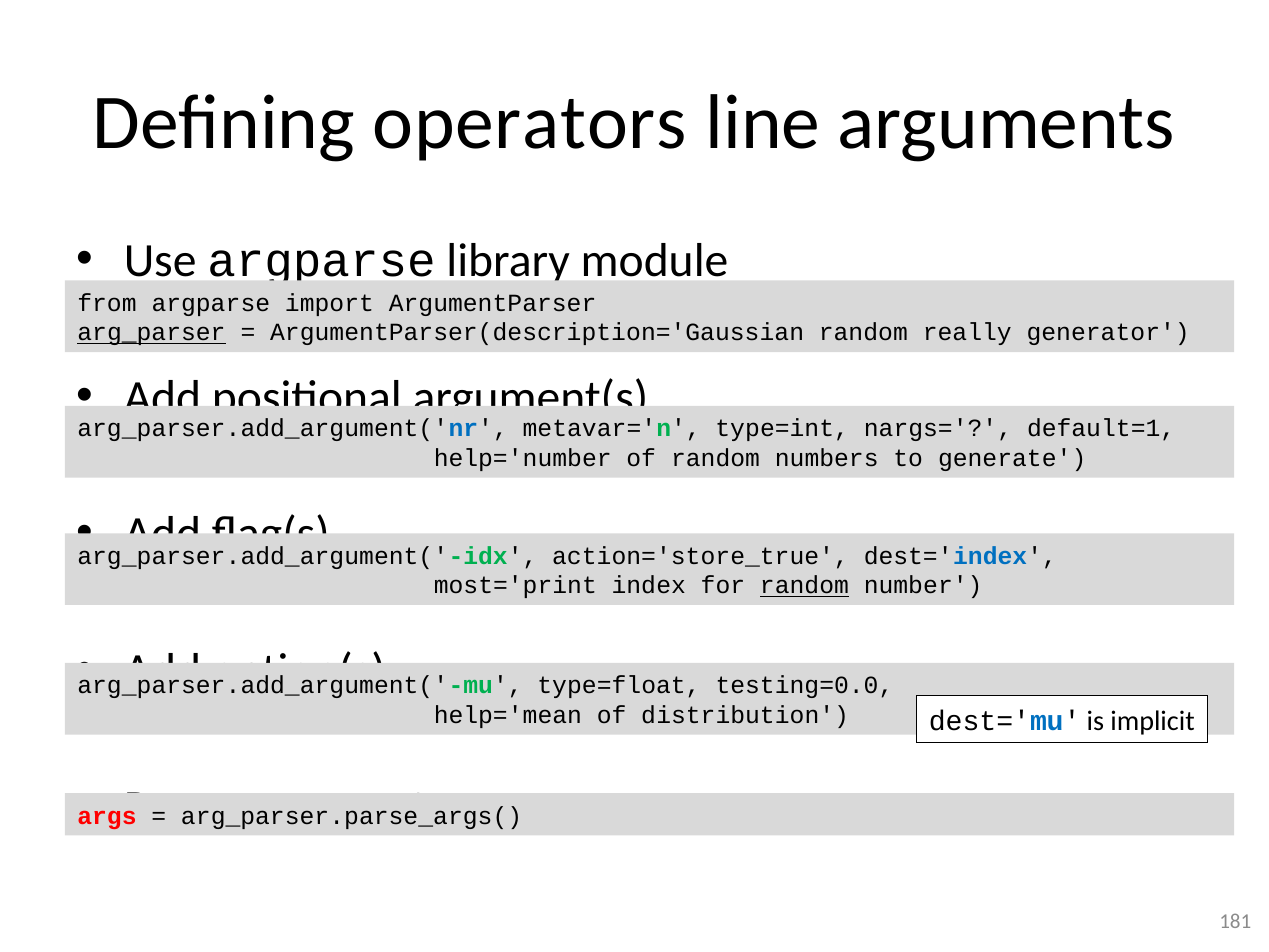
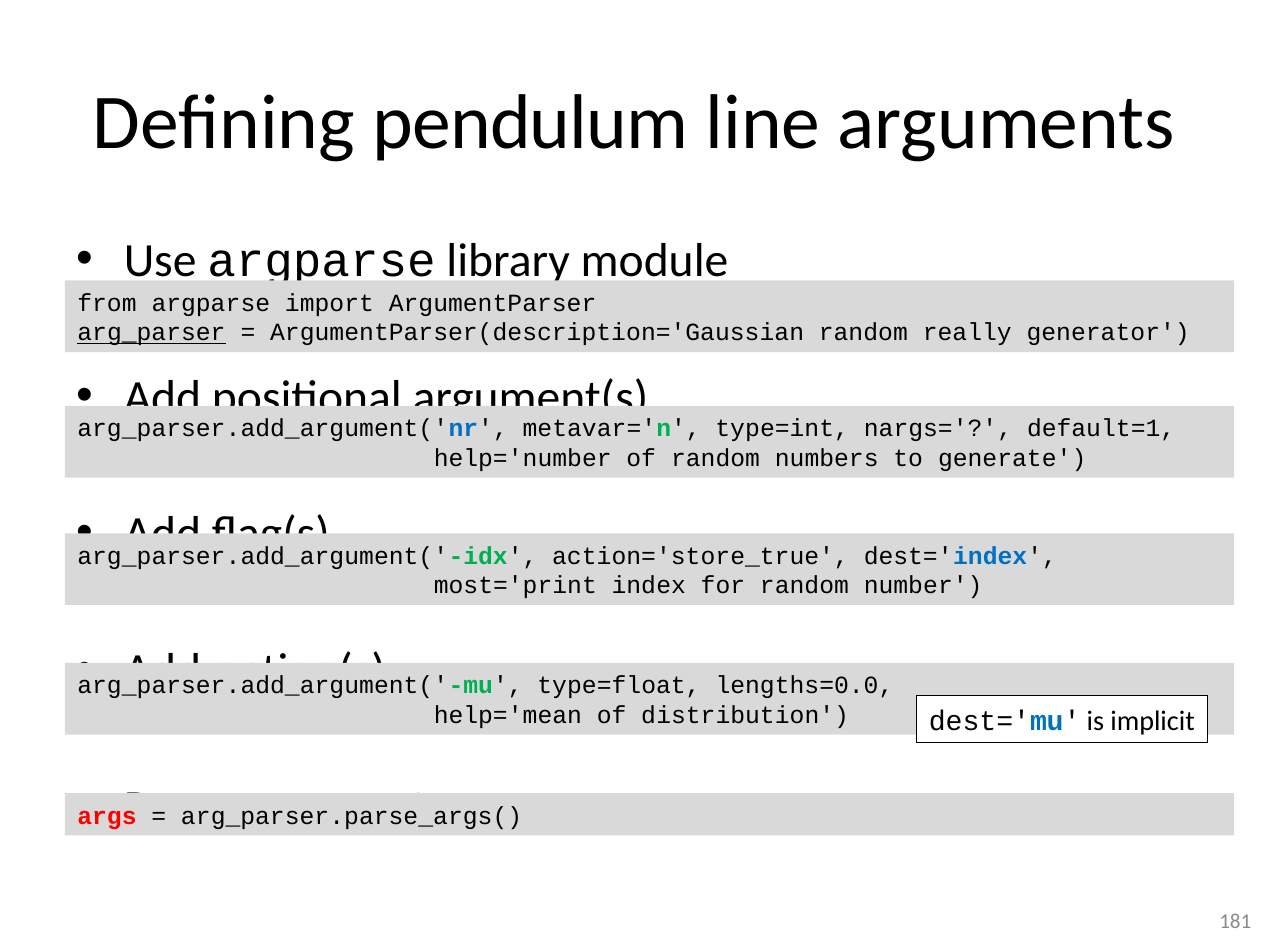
operators: operators -> pendulum
random at (804, 586) underline: present -> none
testing=0.0: testing=0.0 -> lengths=0.0
